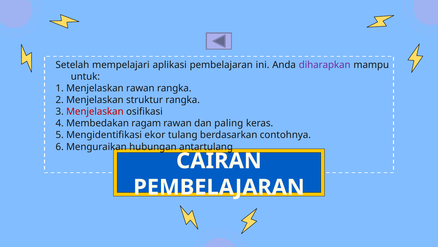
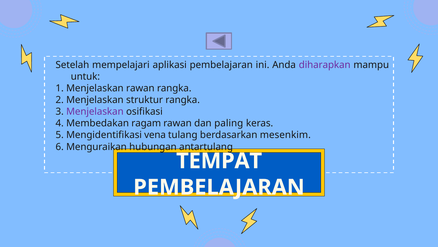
Menjelaskan at (95, 111) colour: red -> purple
ekor: ekor -> vena
contohnya: contohnya -> mesenkim
CAIRAN: CAIRAN -> TEMPAT
